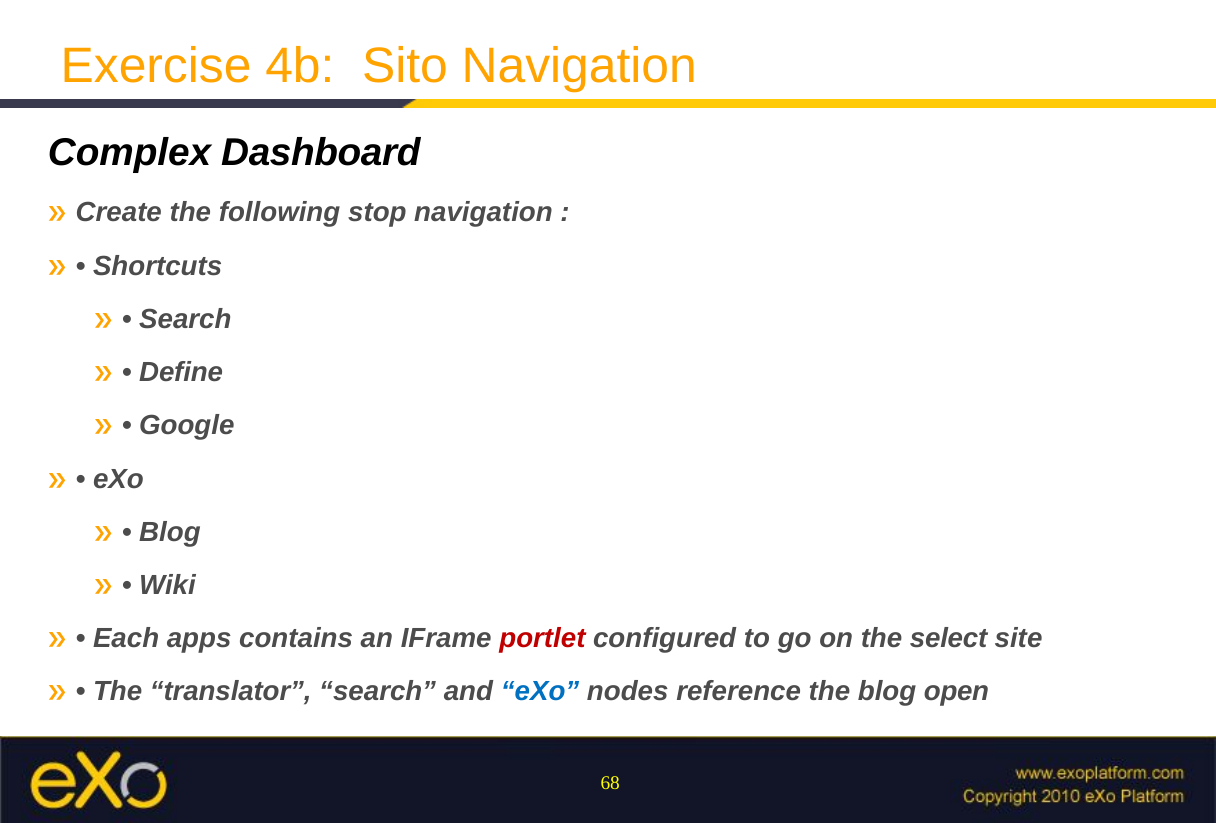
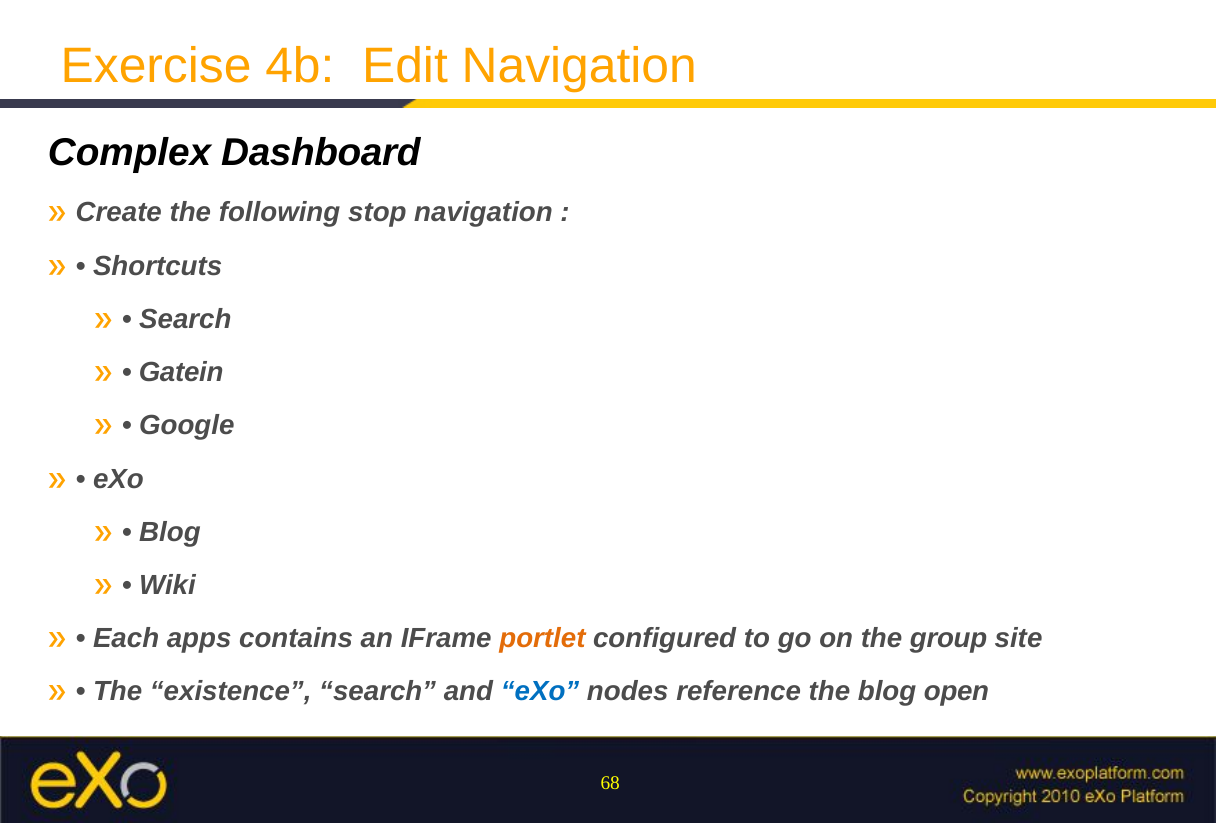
Sito: Sito -> Edit
Define: Define -> Gatein
portlet colour: red -> orange
select: select -> group
translator: translator -> existence
